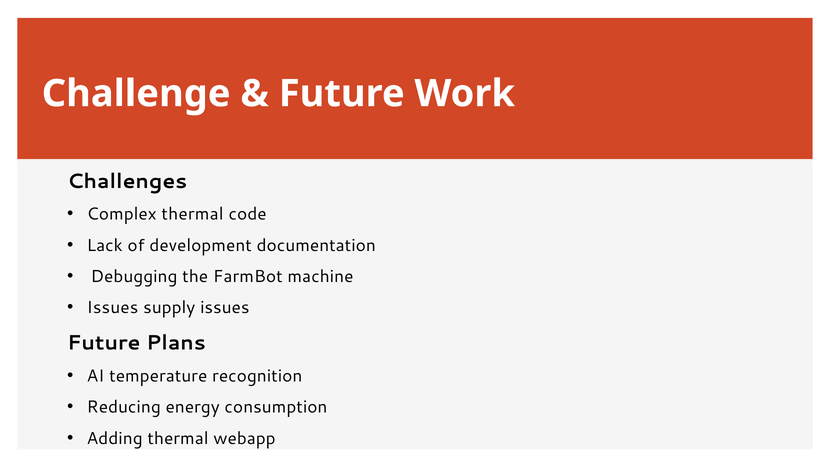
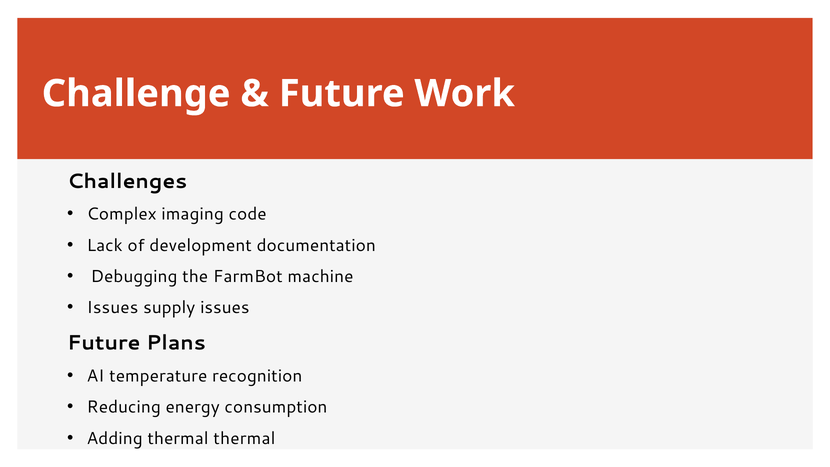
Complex thermal: thermal -> imaging
thermal webapp: webapp -> thermal
